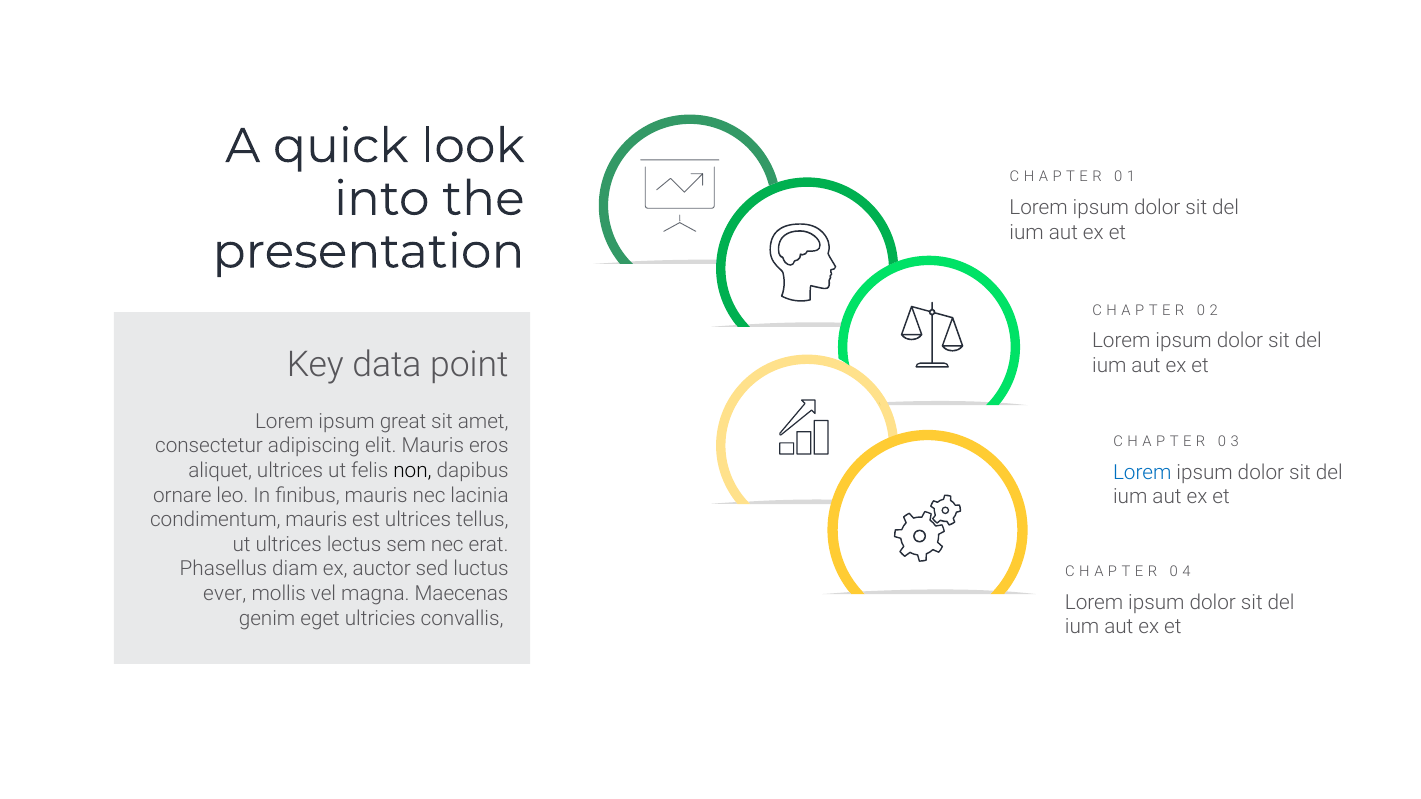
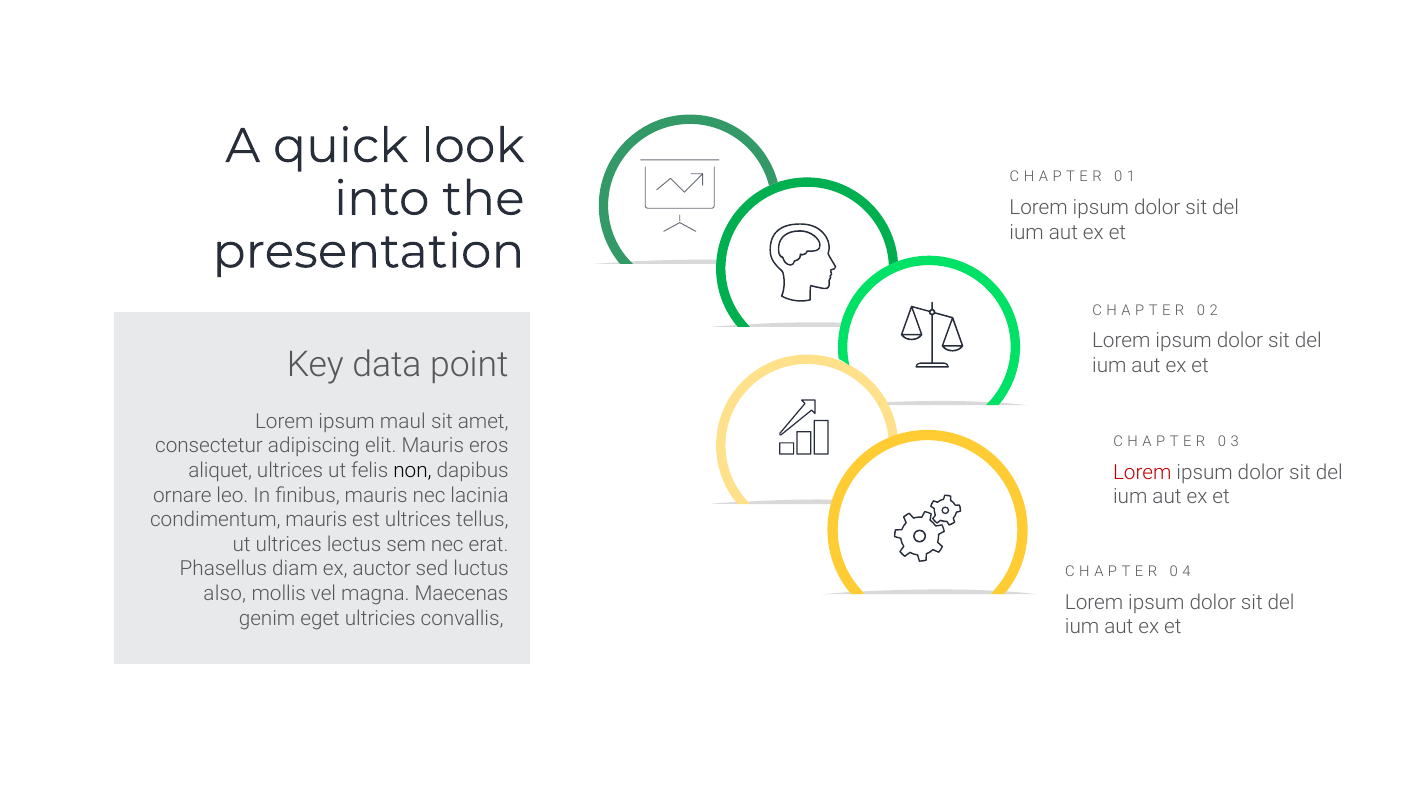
great: great -> maul
Lorem at (1142, 472) colour: blue -> red
ever: ever -> also
